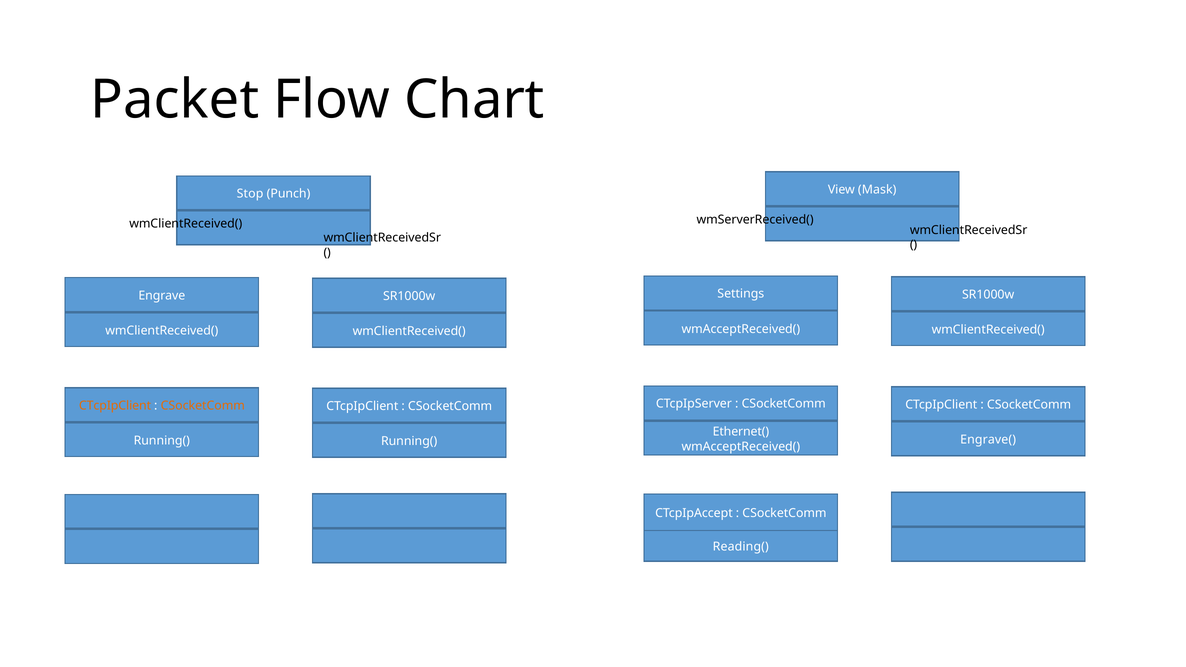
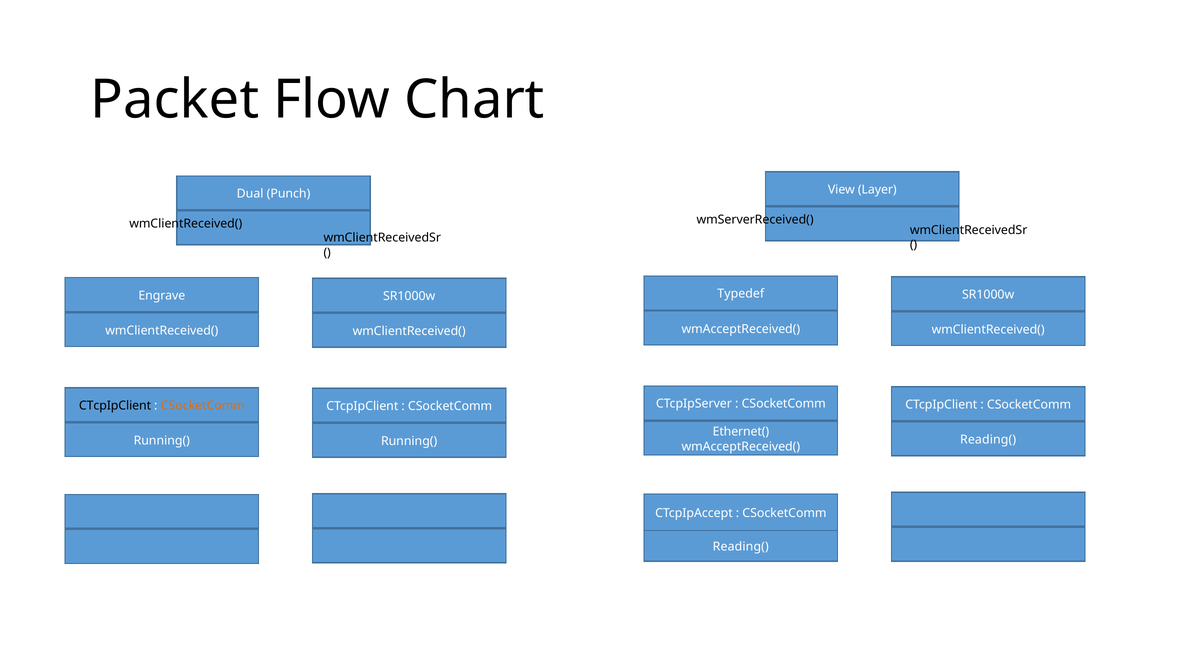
Mask: Mask -> Layer
Stop: Stop -> Dual
Settings: Settings -> Typedef
CTcpIpClient at (115, 406) colour: orange -> black
Engrave( at (988, 440): Engrave( -> Reading(
